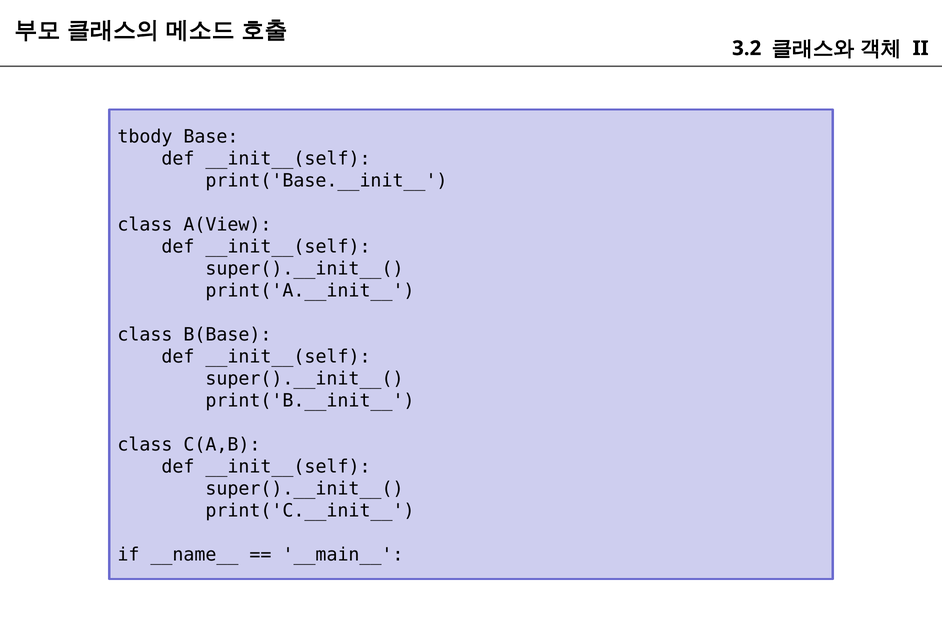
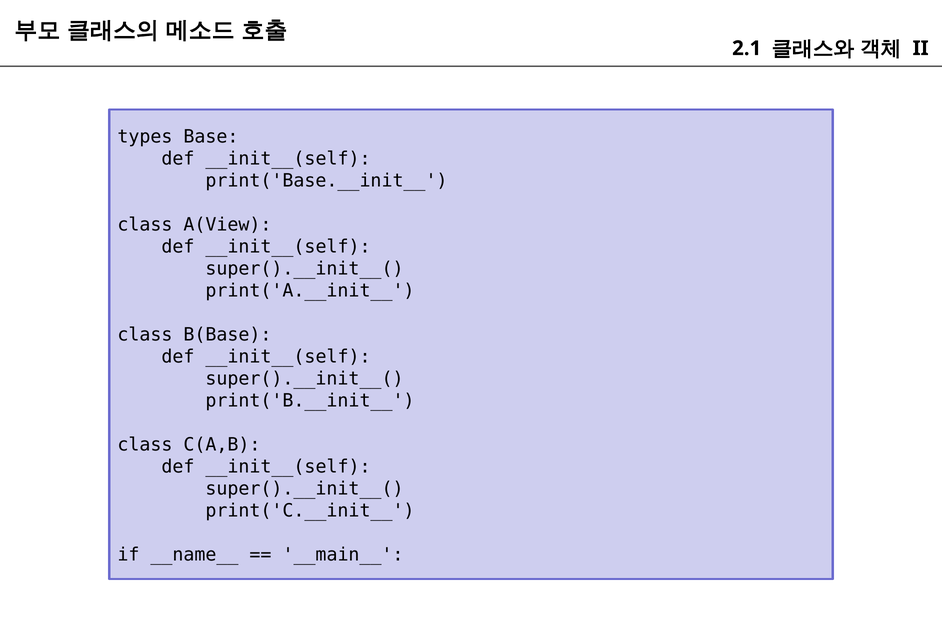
3.2: 3.2 -> 2.1
tbody: tbody -> types
